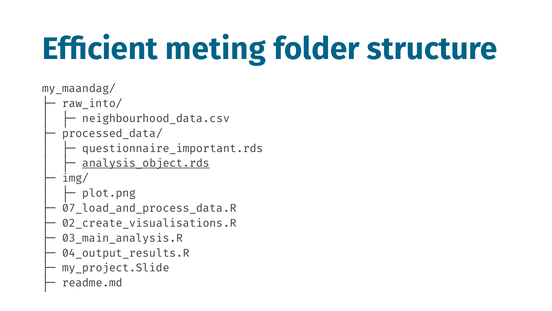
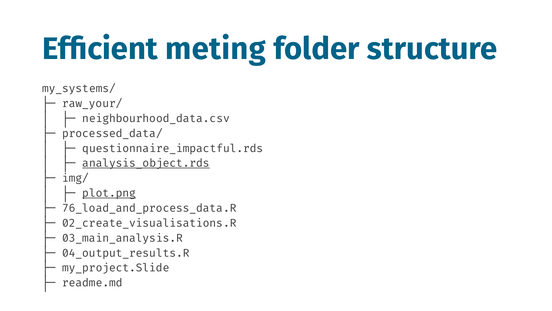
my_maandag/: my_maandag/ -> my_systems/
raw_into/: raw_into/ -> raw_your/
questionnaire_important.rds: questionnaire_important.rds -> questionnaire_impactful.rds
plot.png underline: none -> present
07_load_and_process_data.R: 07_load_and_process_data.R -> 76_load_and_process_data.R
